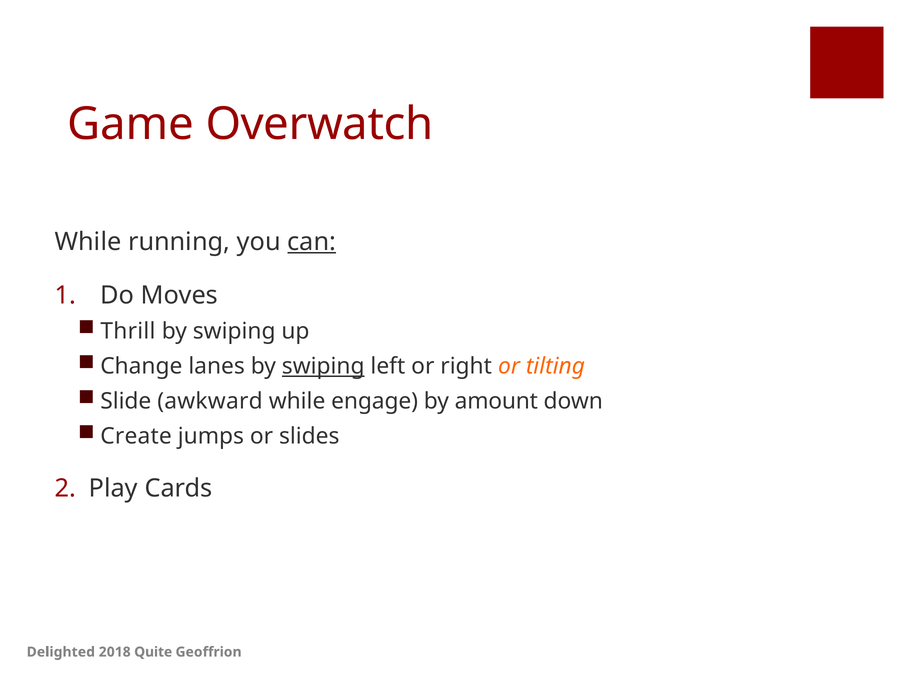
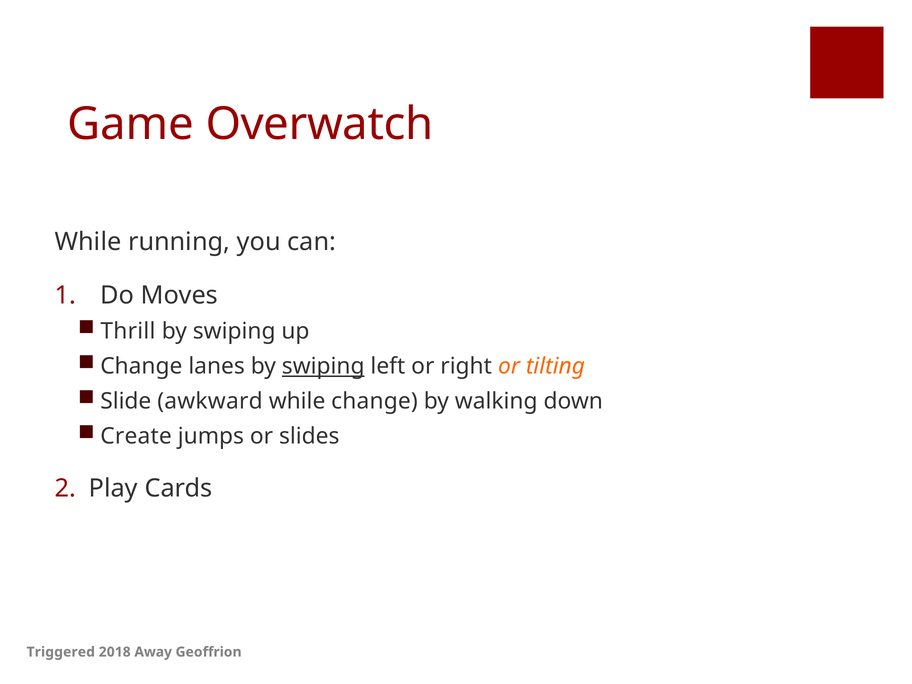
can underline: present -> none
while engage: engage -> change
amount: amount -> walking
Delighted: Delighted -> Triggered
Quite: Quite -> Away
